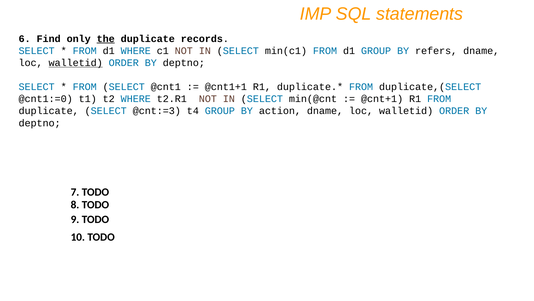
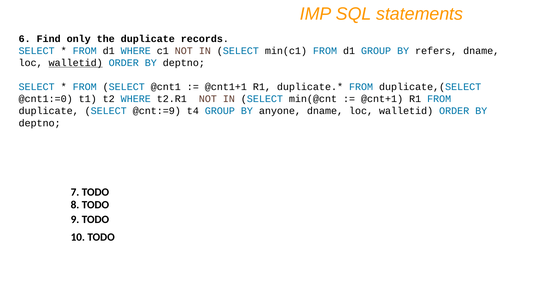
the underline: present -> none
@cnt:=3: @cnt:=3 -> @cnt:=9
action: action -> anyone
